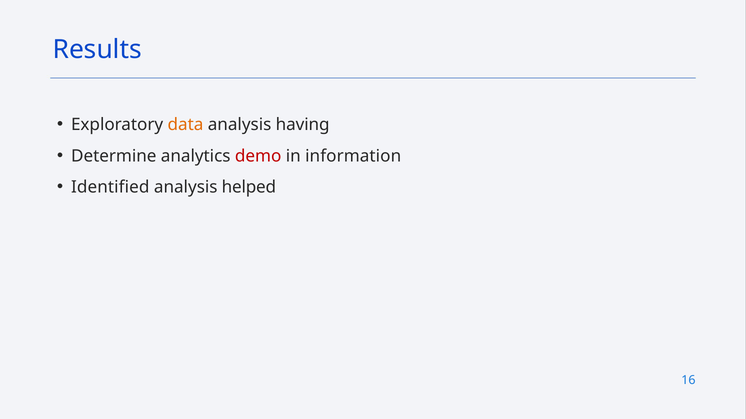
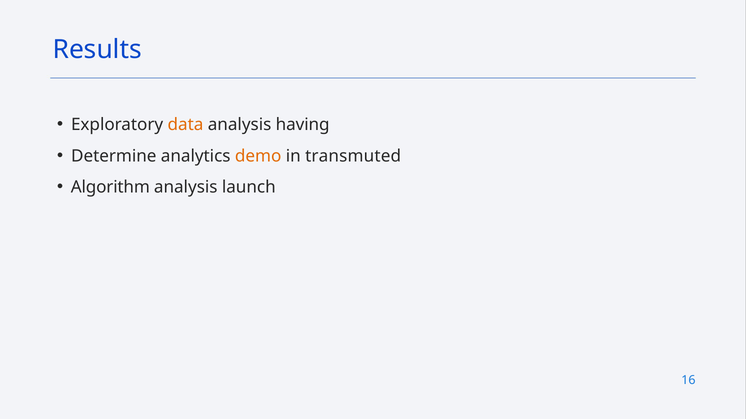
demo colour: red -> orange
information: information -> transmuted
Identified: Identified -> Algorithm
helped: helped -> launch
